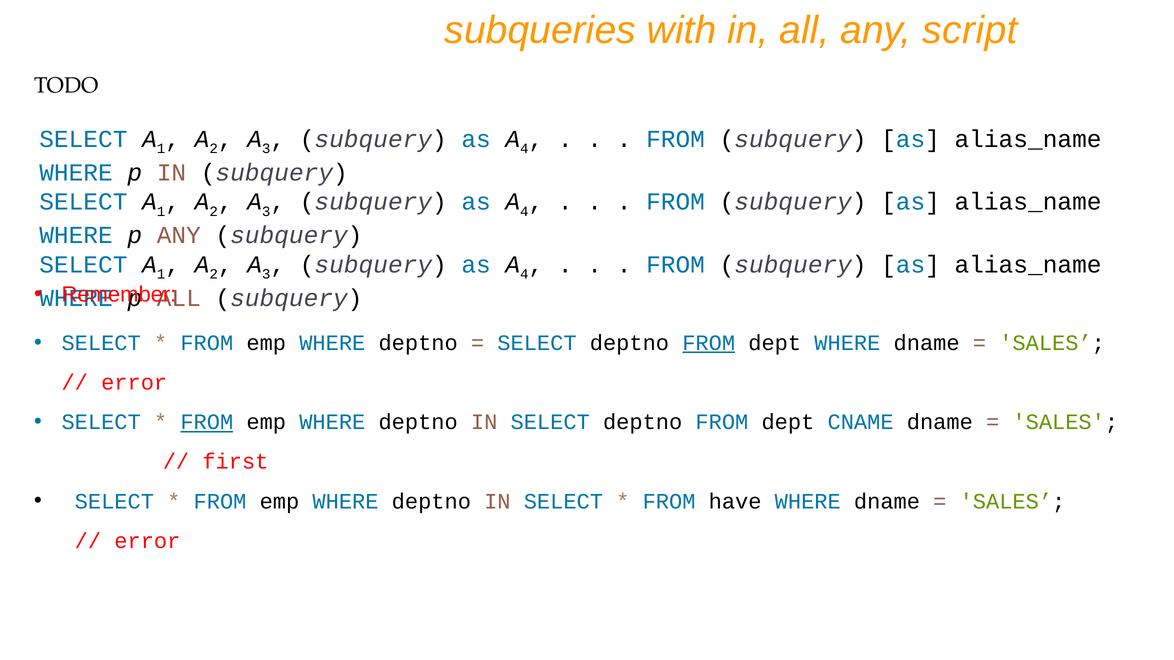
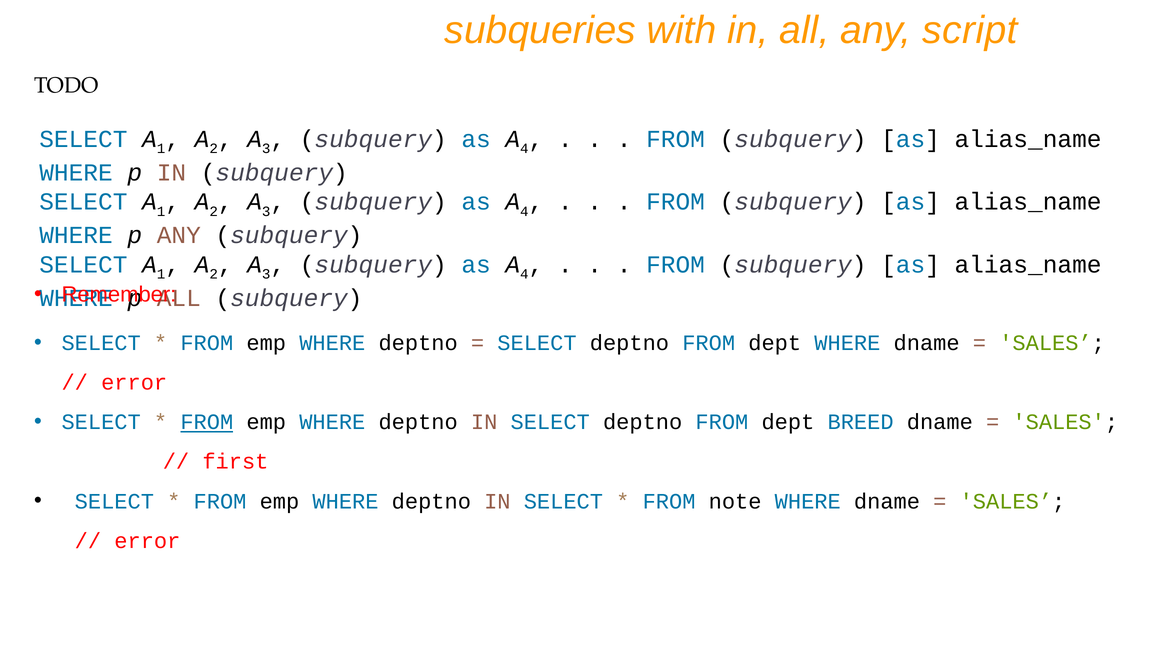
FROM at (709, 343) underline: present -> none
CNAME: CNAME -> BREED
have: have -> note
